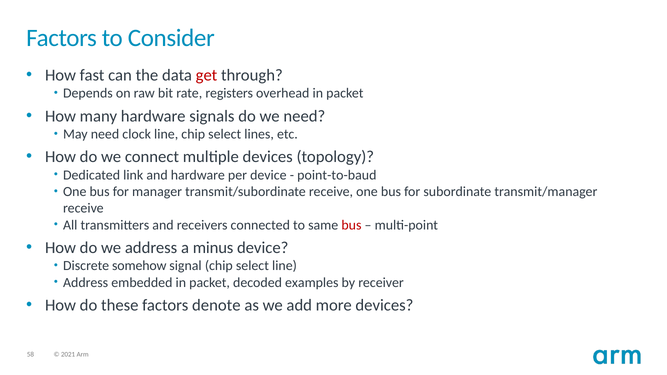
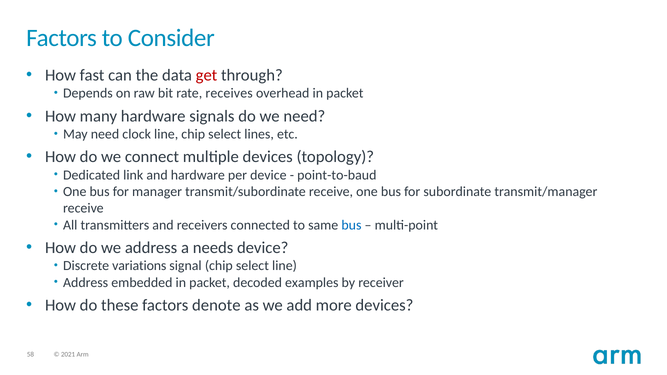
registers: registers -> receives
bus at (351, 225) colour: red -> blue
minus: minus -> needs
somehow: somehow -> variations
